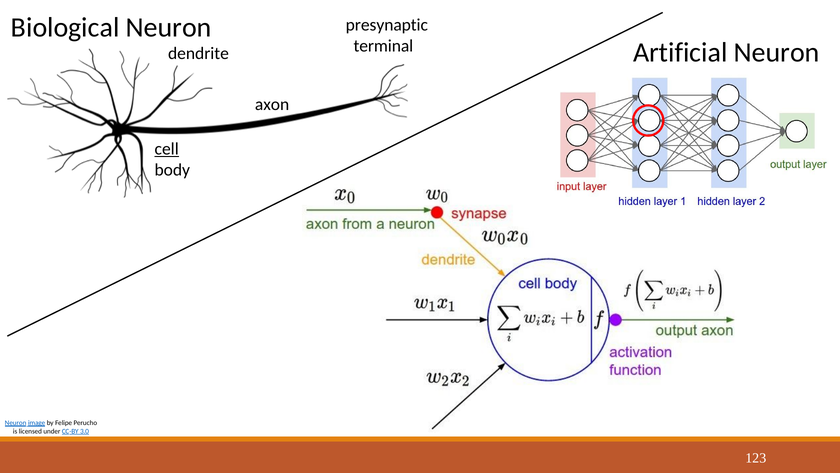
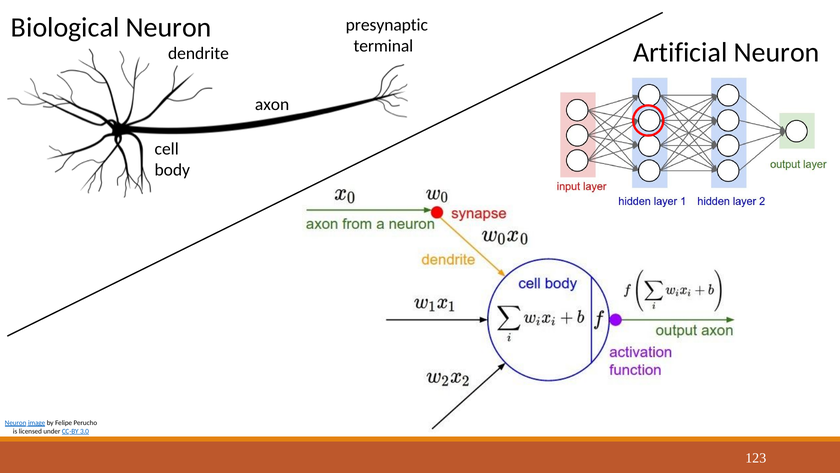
cell underline: present -> none
